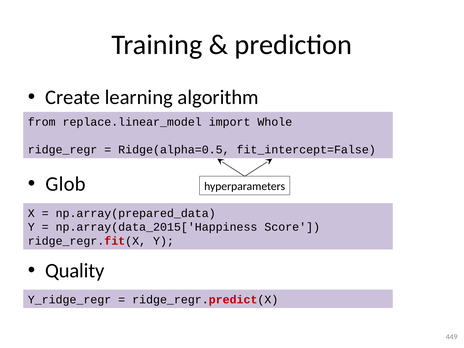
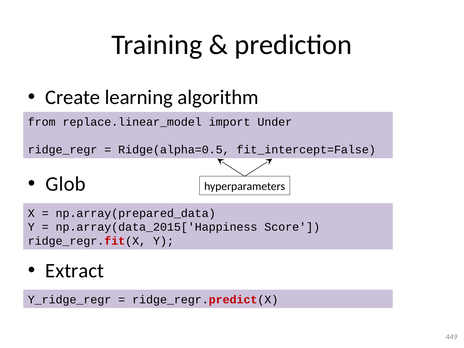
Whole: Whole -> Under
Quality: Quality -> Extract
